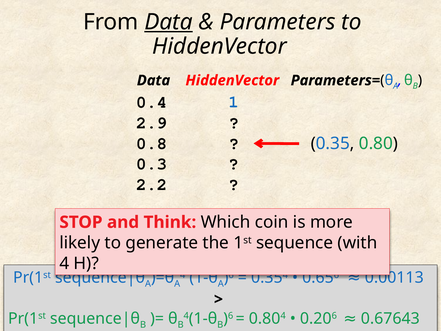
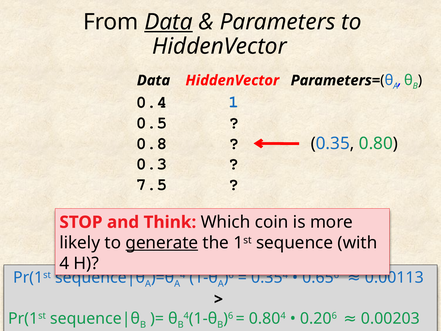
2.9: 2.9 -> 0.5
2.2: 2.2 -> 7.5
generate underline: none -> present
0.67643: 0.67643 -> 0.00203
